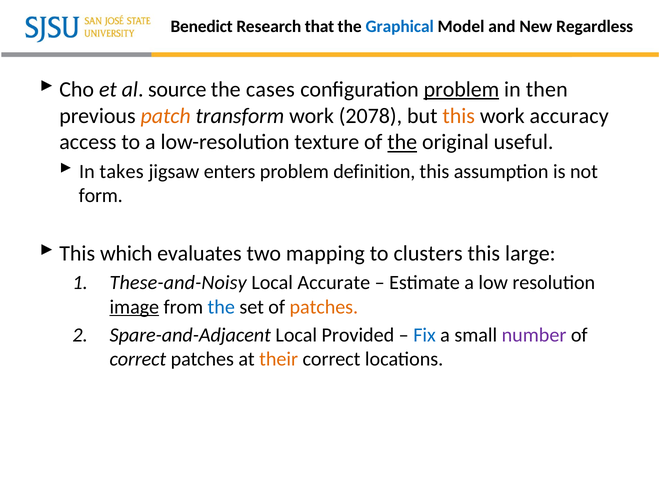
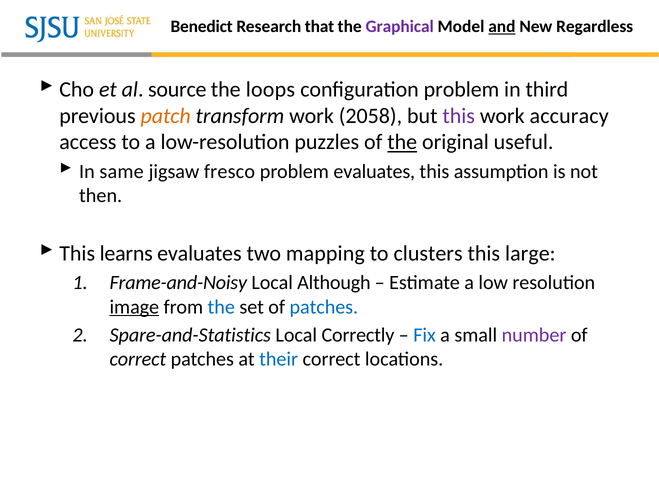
Graphical colour: blue -> purple
and underline: none -> present
cases: cases -> loops
problem at (461, 89) underline: present -> none
then: then -> third
2078: 2078 -> 2058
this at (459, 116) colour: orange -> purple
texture: texture -> puzzles
takes: takes -> same
enters: enters -> fresco
problem definition: definition -> evaluates
form: form -> then
which: which -> learns
These-and-Noisy: These-and-Noisy -> Frame-and-Noisy
Accurate: Accurate -> Although
patches at (324, 306) colour: orange -> blue
Spare-and-Adjacent: Spare-and-Adjacent -> Spare-and-Statistics
Provided: Provided -> Correctly
their colour: orange -> blue
